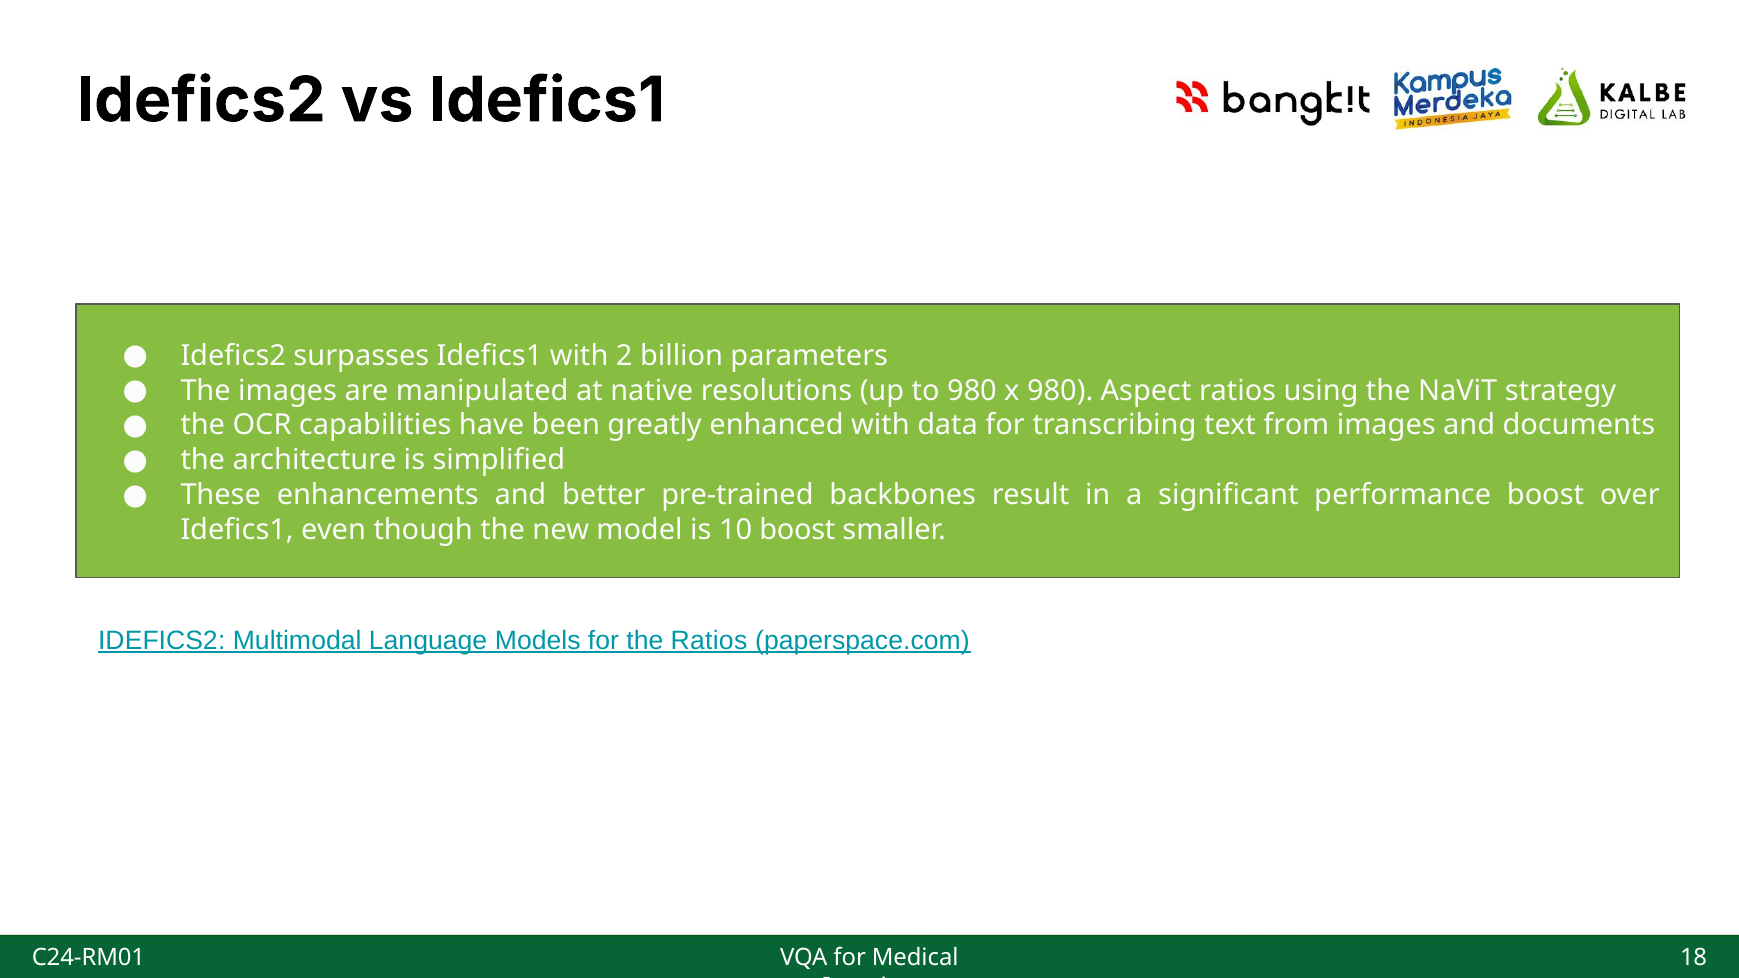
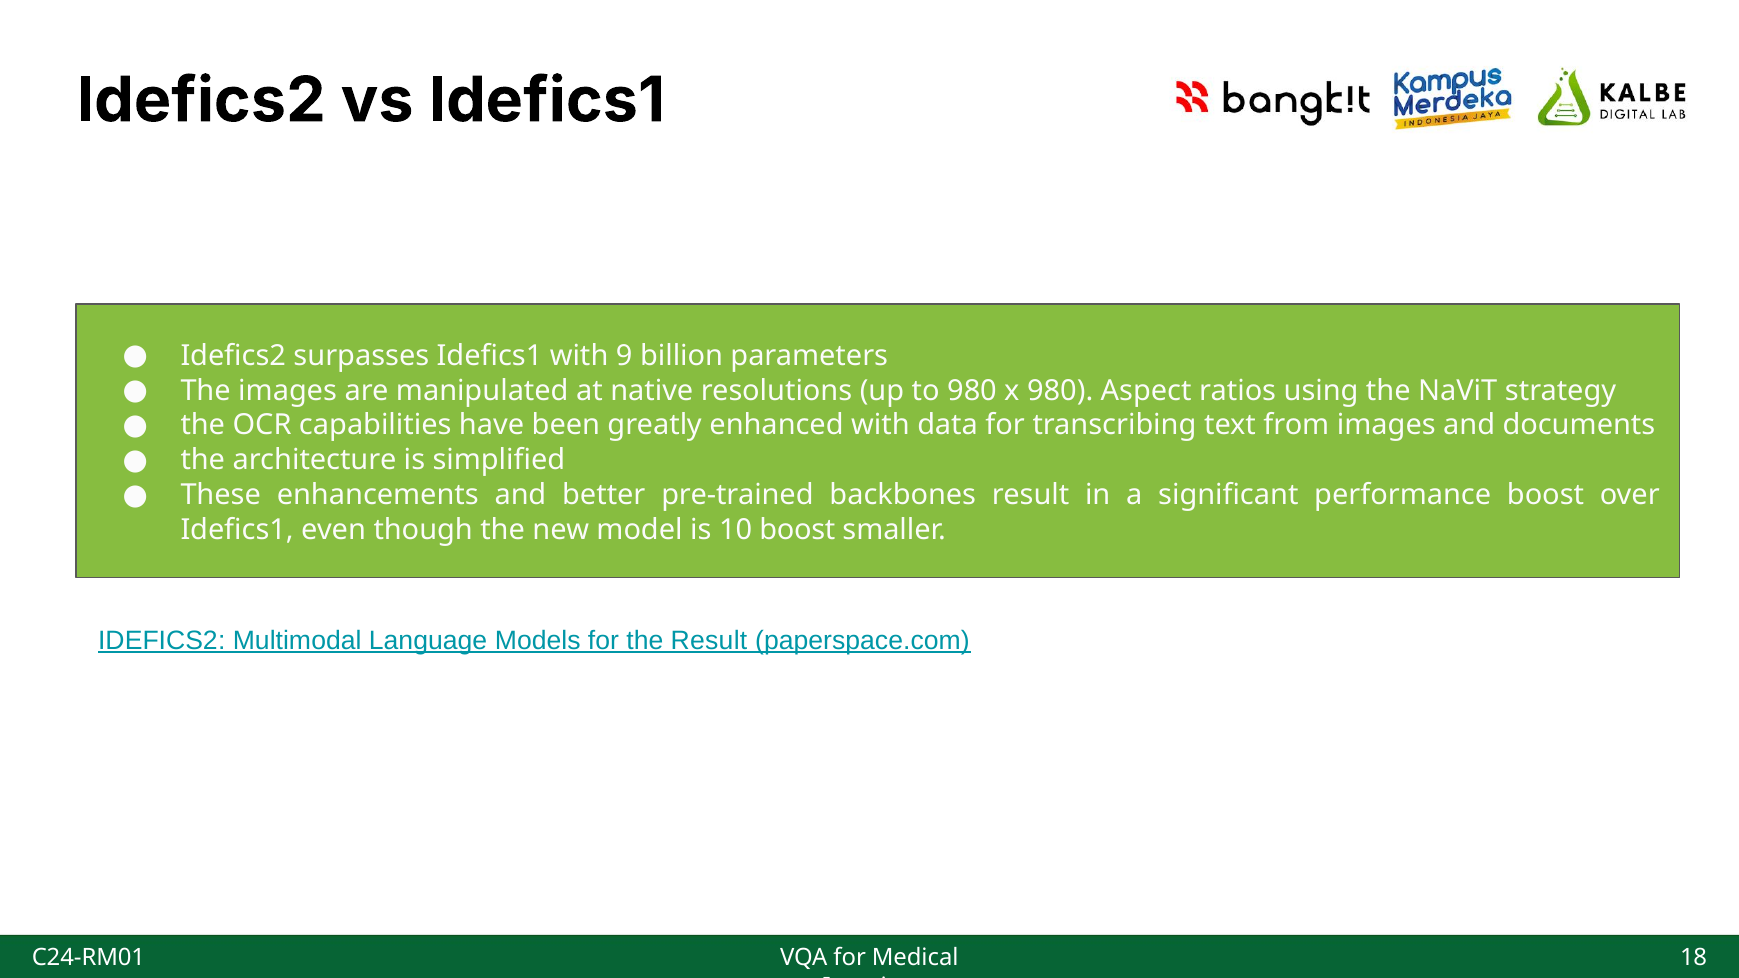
2: 2 -> 9
the Ratios: Ratios -> Result
